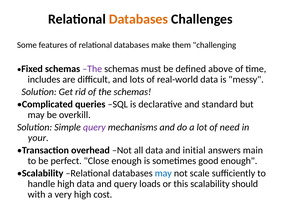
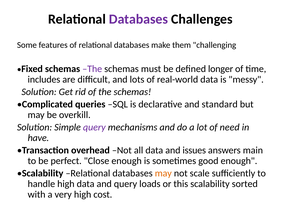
Databases at (138, 19) colour: orange -> purple
above: above -> longer
your: your -> have
initial: initial -> issues
may at (163, 173) colour: blue -> orange
should: should -> sorted
